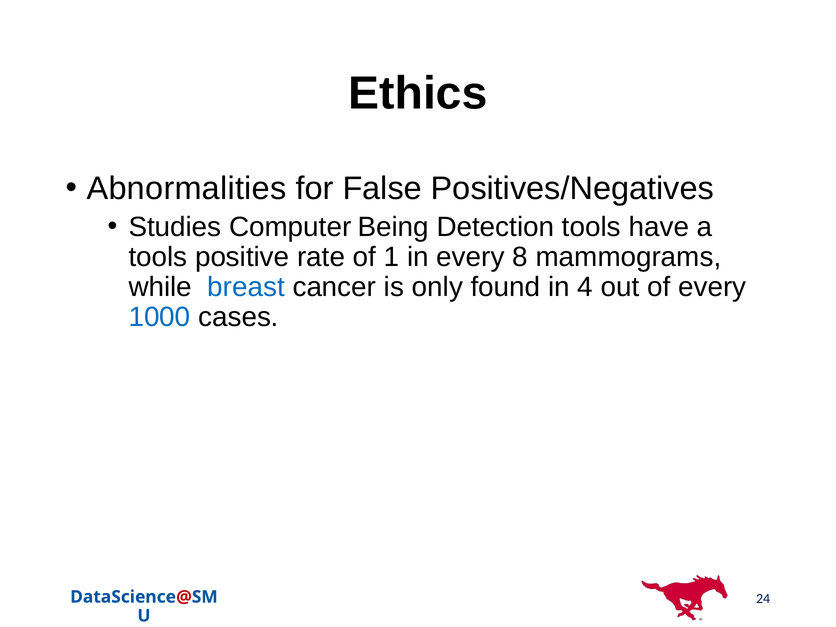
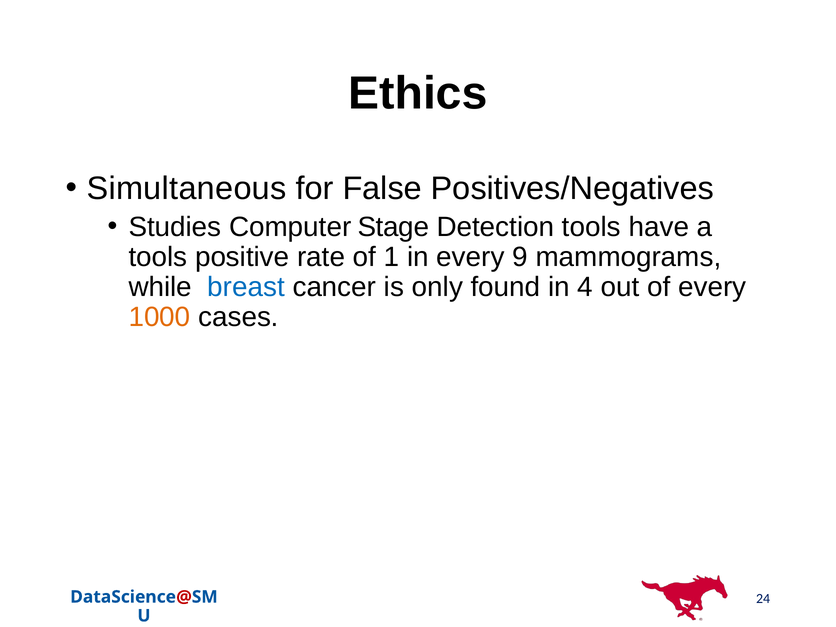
Abnormalities: Abnormalities -> Simultaneous
Being: Being -> Stage
8: 8 -> 9
1000 colour: blue -> orange
